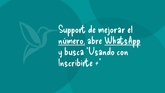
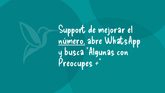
WhatsApp underline: present -> none
Usando: Usando -> Algunas
Inscribirte: Inscribirte -> Preocupes
